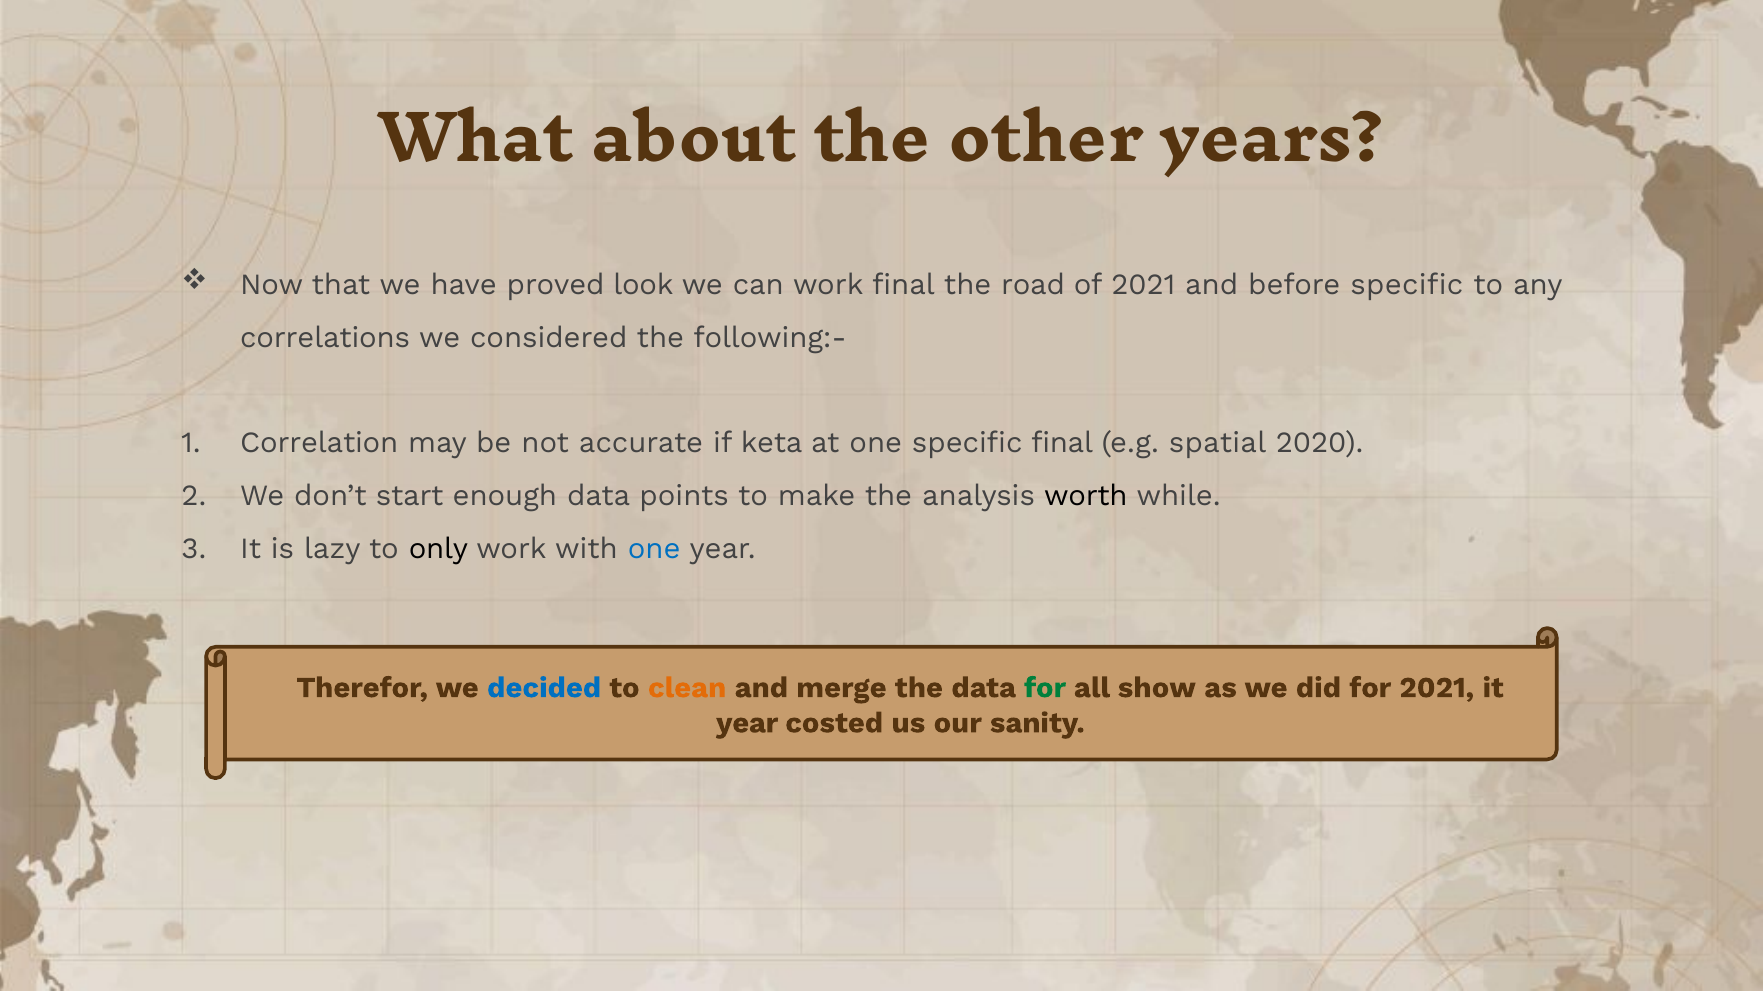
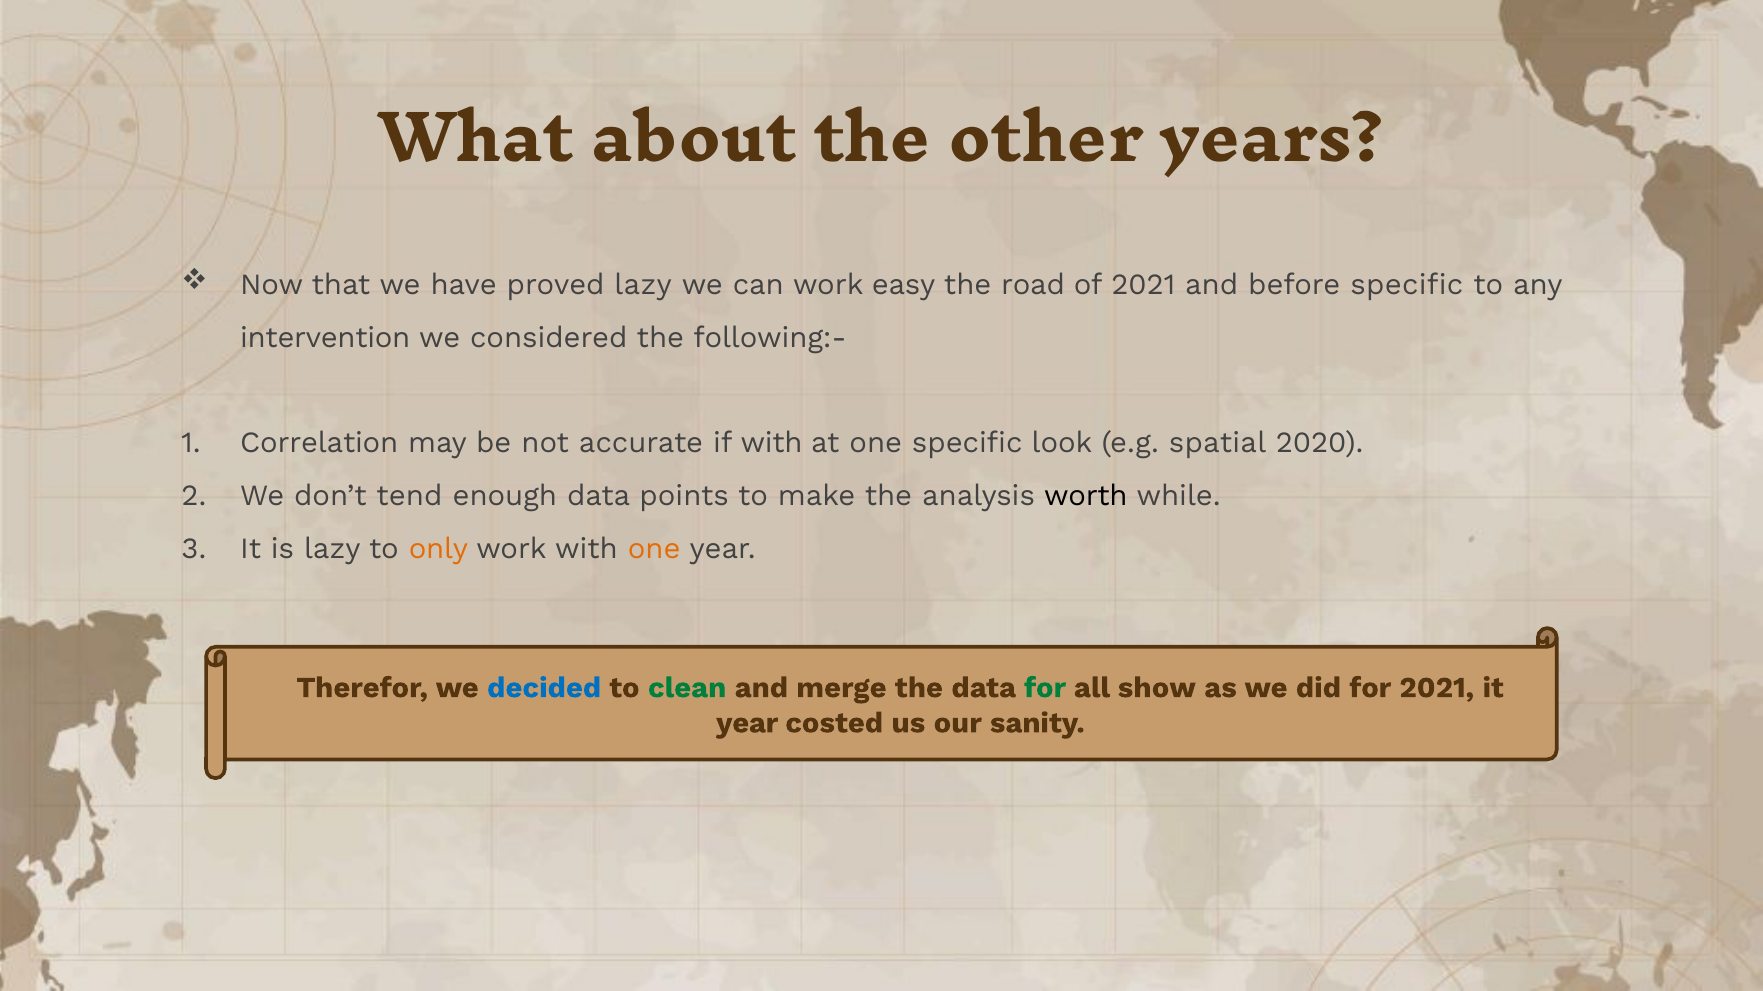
proved look: look -> lazy
work final: final -> easy
correlations: correlations -> intervention
if keta: keta -> with
specific final: final -> look
start: start -> tend
only colour: black -> orange
one at (654, 549) colour: blue -> orange
clean colour: orange -> green
